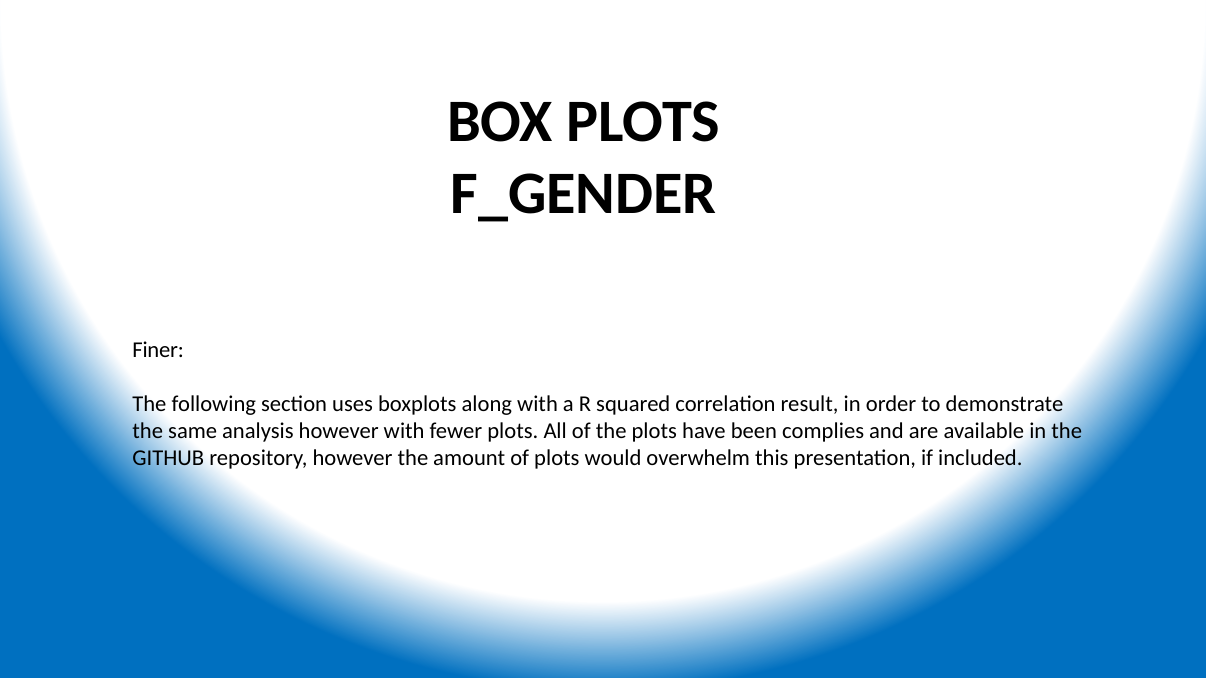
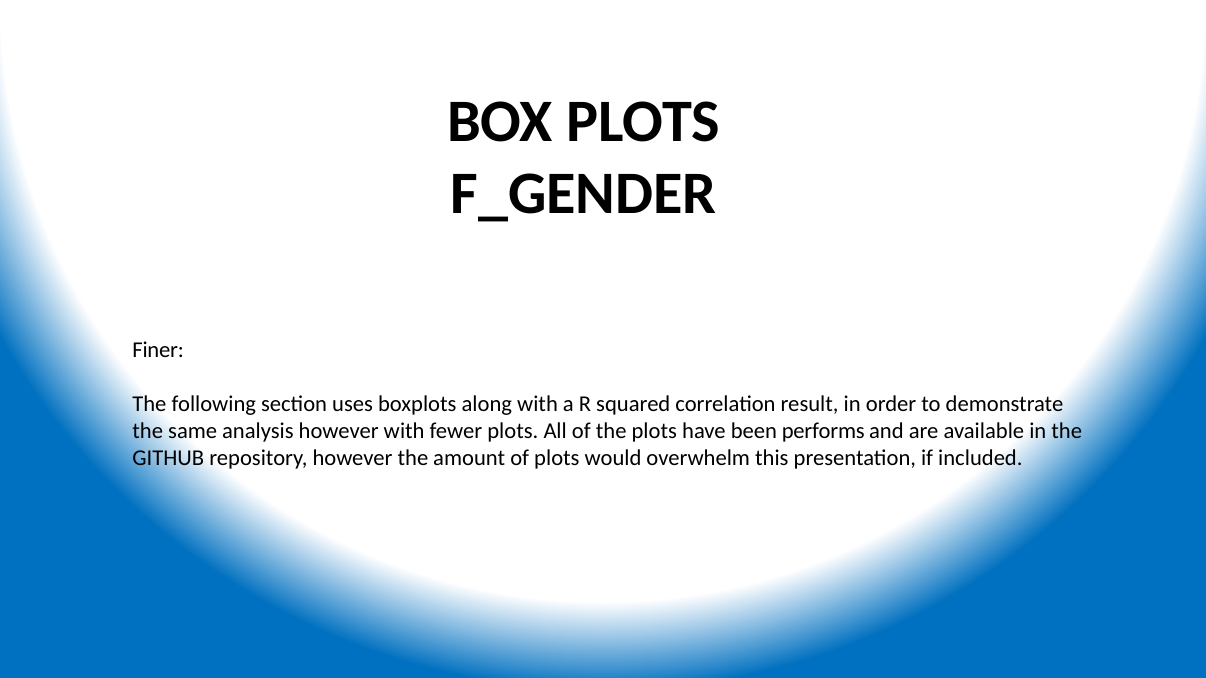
complies: complies -> performs
